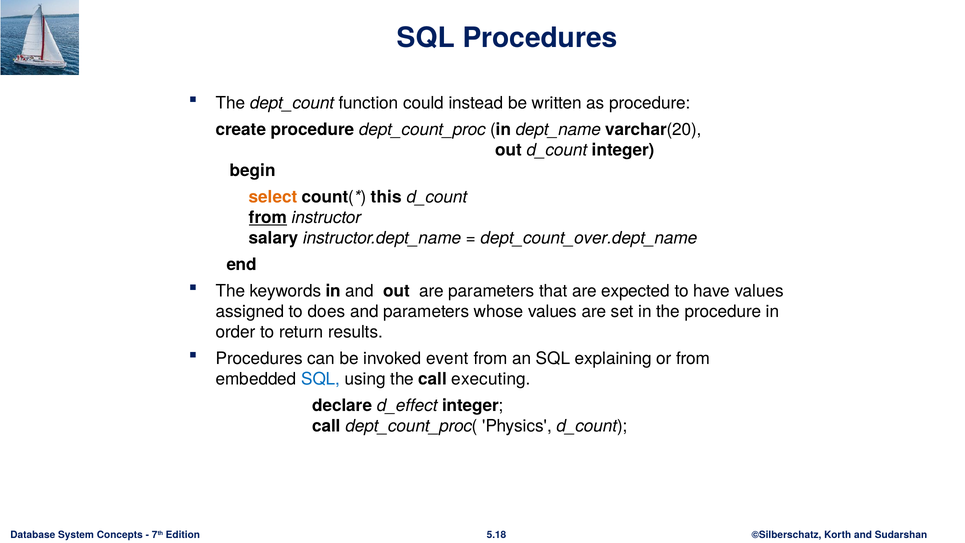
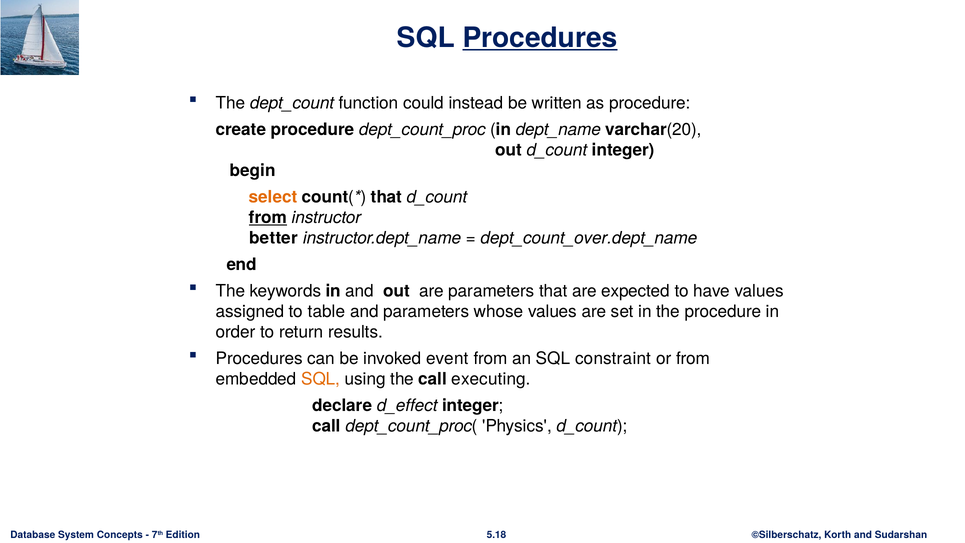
Procedures at (540, 38) underline: none -> present
this at (386, 197): this -> that
salary: salary -> better
does: does -> table
explaining: explaining -> constraint
SQL at (321, 379) colour: blue -> orange
